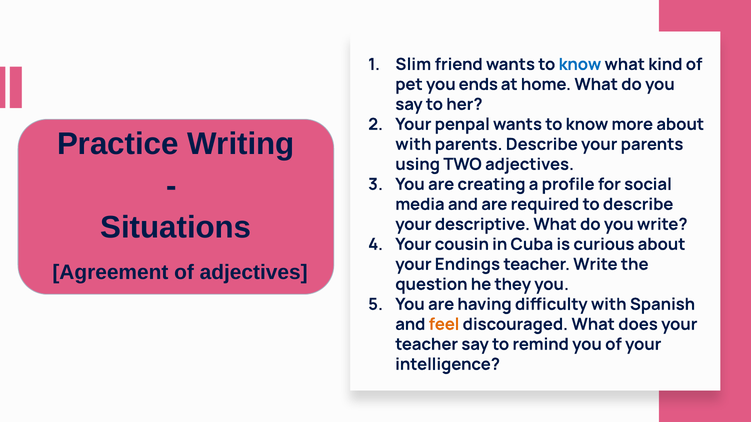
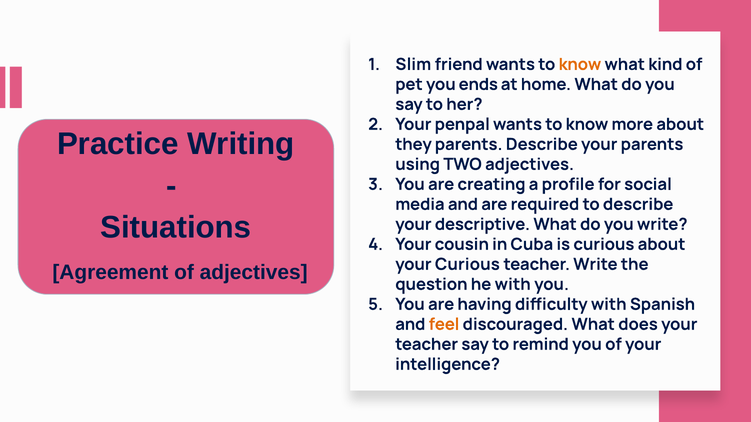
know at (580, 64) colour: blue -> orange
with at (413, 145): with -> they
your Endings: Endings -> Curious
he they: they -> with
